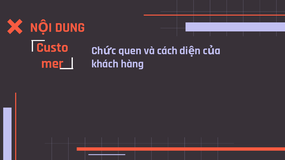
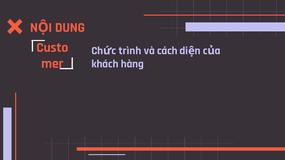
quen: quen -> trình
